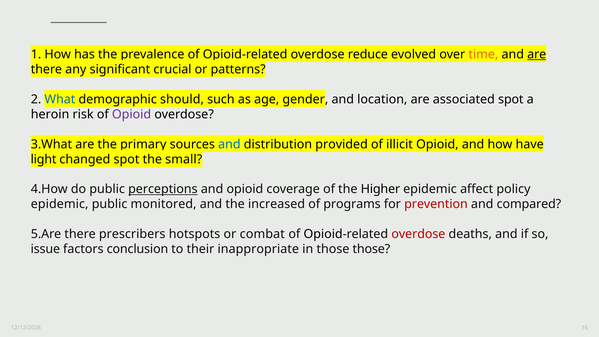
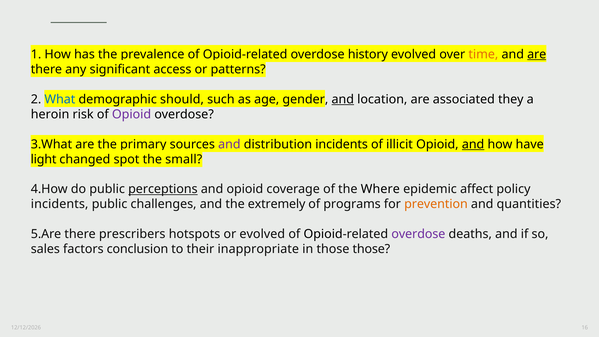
reduce: reduce -> history
crucial: crucial -> access
and at (343, 99) underline: none -> present
associated spot: spot -> they
and at (229, 144) colour: blue -> purple
distribution provided: provided -> incidents
and at (473, 144) underline: none -> present
Higher: Higher -> Where
epidemic at (60, 204): epidemic -> incidents
monitored: monitored -> challenges
increased: increased -> extremely
prevention colour: red -> orange
compared: compared -> quantities
or combat: combat -> evolved
overdose at (418, 234) colour: red -> purple
issue: issue -> sales
